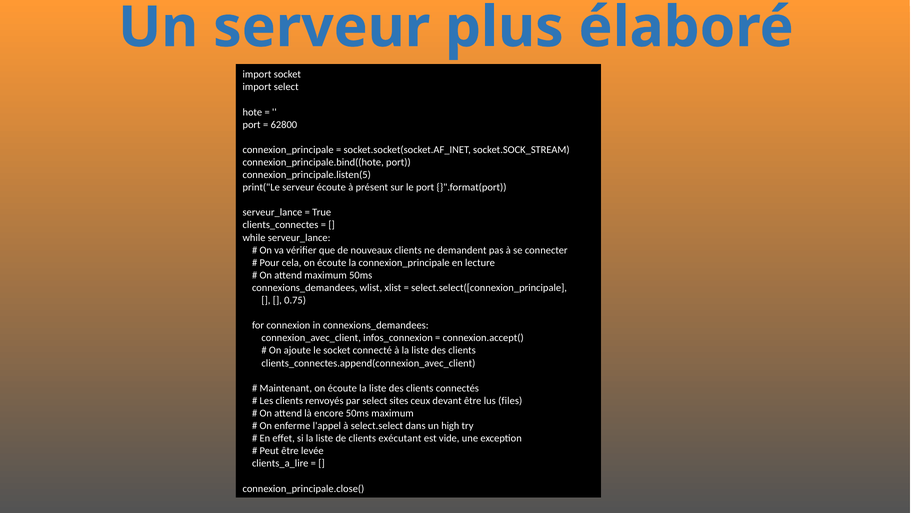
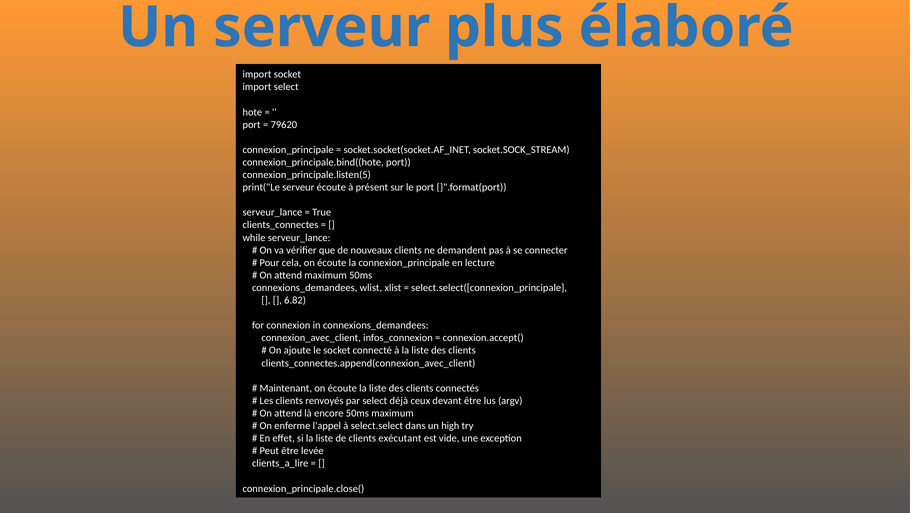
62800: 62800 -> 79620
0.75: 0.75 -> 6.82
sites: sites -> déjà
files: files -> argv
